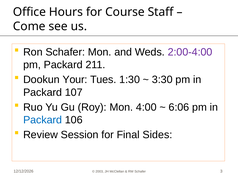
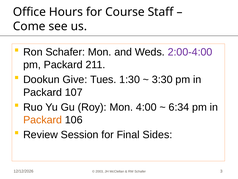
Your: Your -> Give
6:06: 6:06 -> 6:34
Packard at (43, 120) colour: blue -> orange
